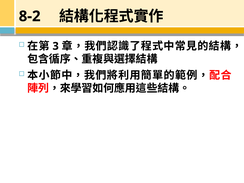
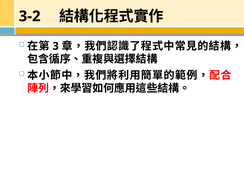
8-2: 8-2 -> 3-2
